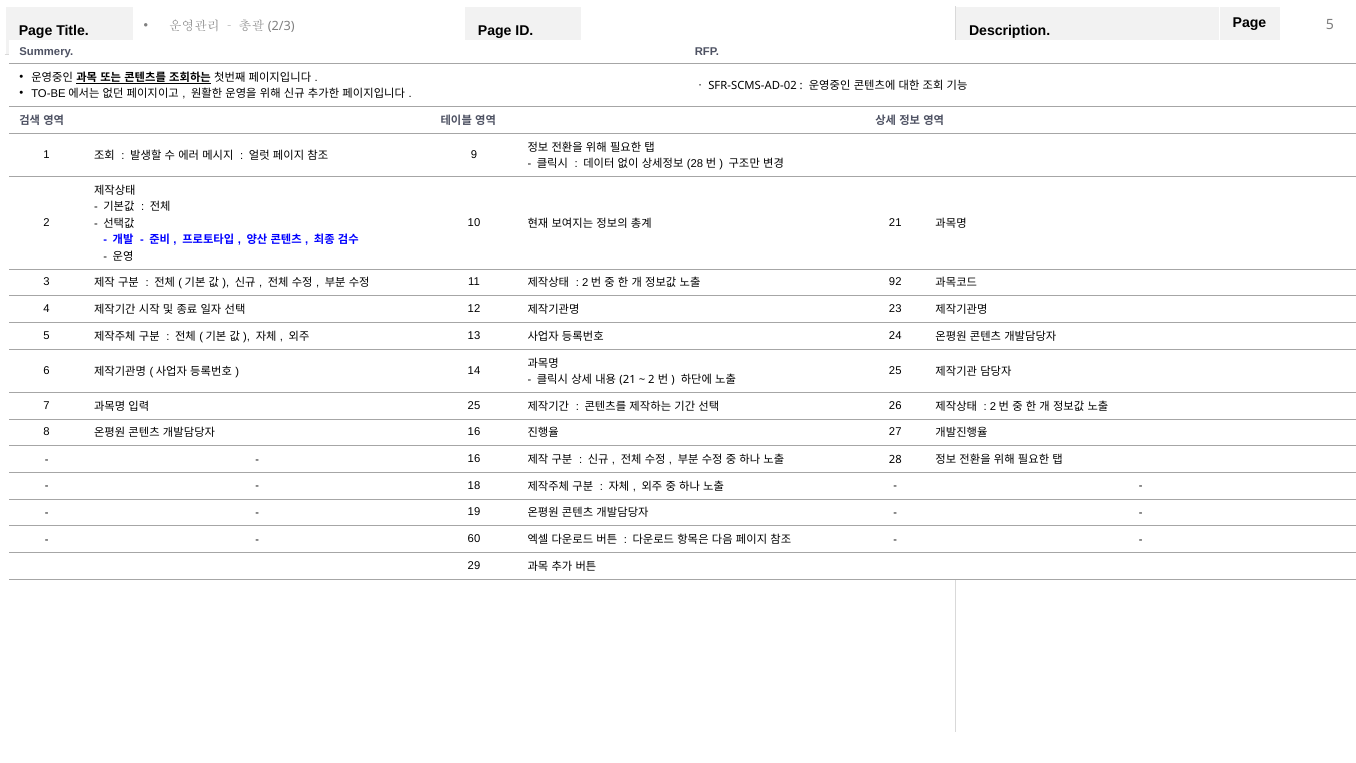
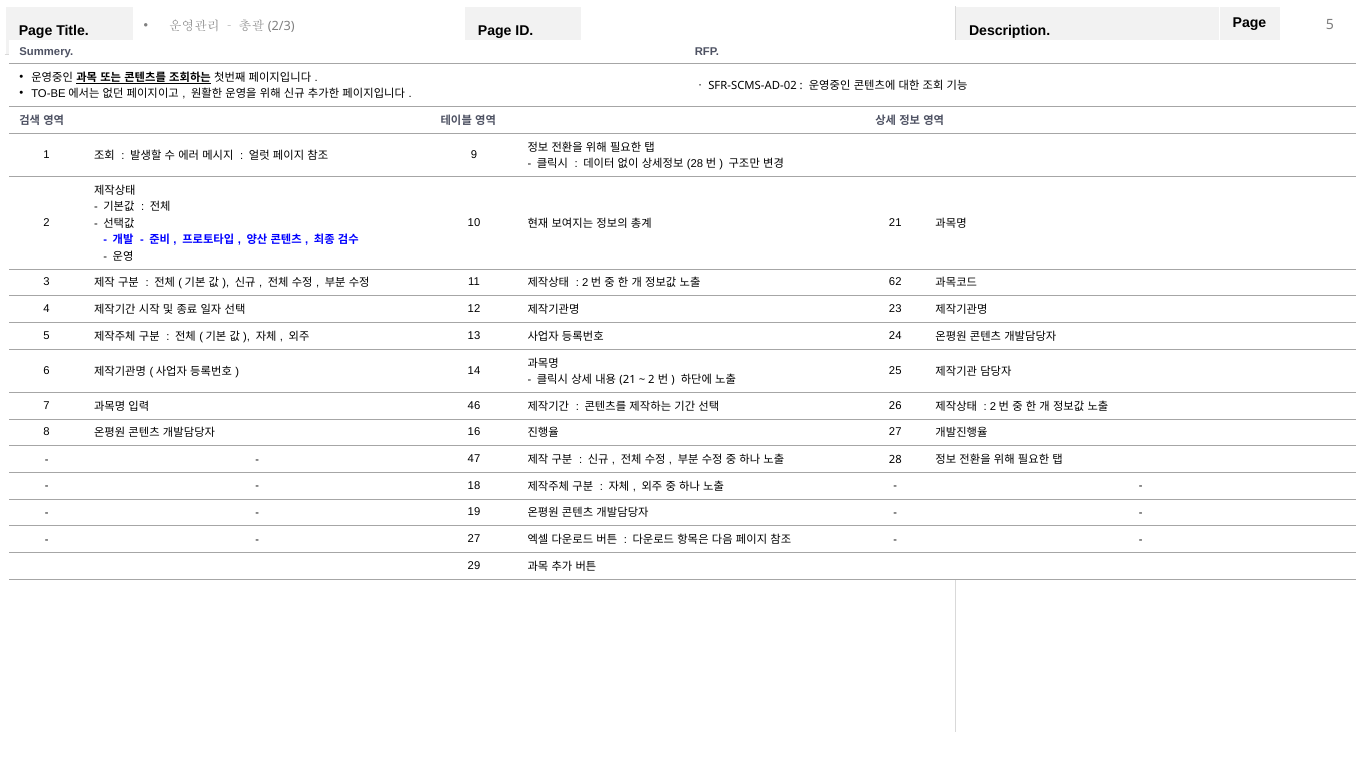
92: 92 -> 62
25 at (474, 405): 25 -> 46
16 at (474, 459): 16 -> 47
60 at (474, 539): 60 -> 27
